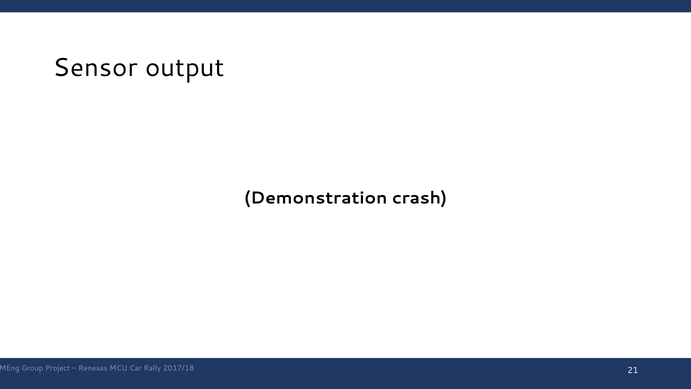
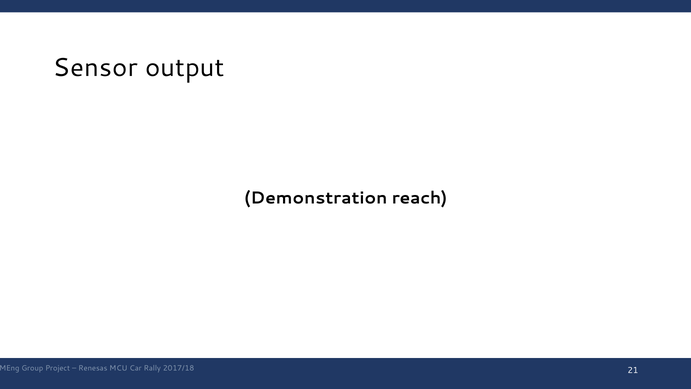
crash: crash -> reach
